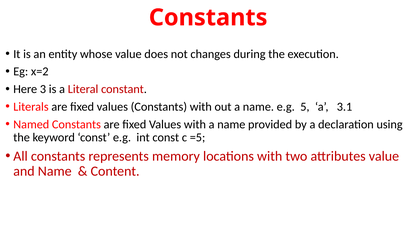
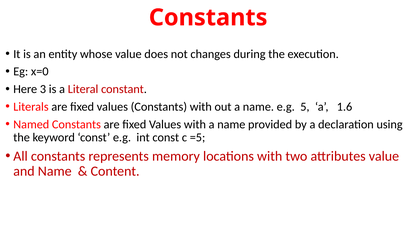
x=2: x=2 -> x=0
3.1: 3.1 -> 1.6
